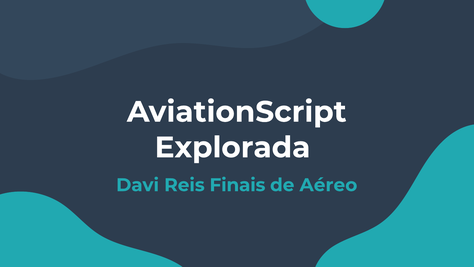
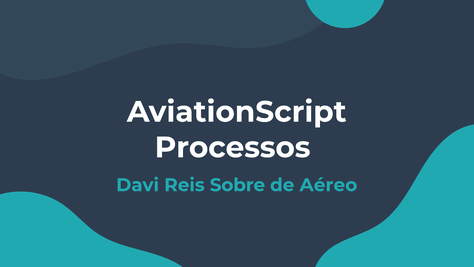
Explorada: Explorada -> Processos
Finais: Finais -> Sobre
